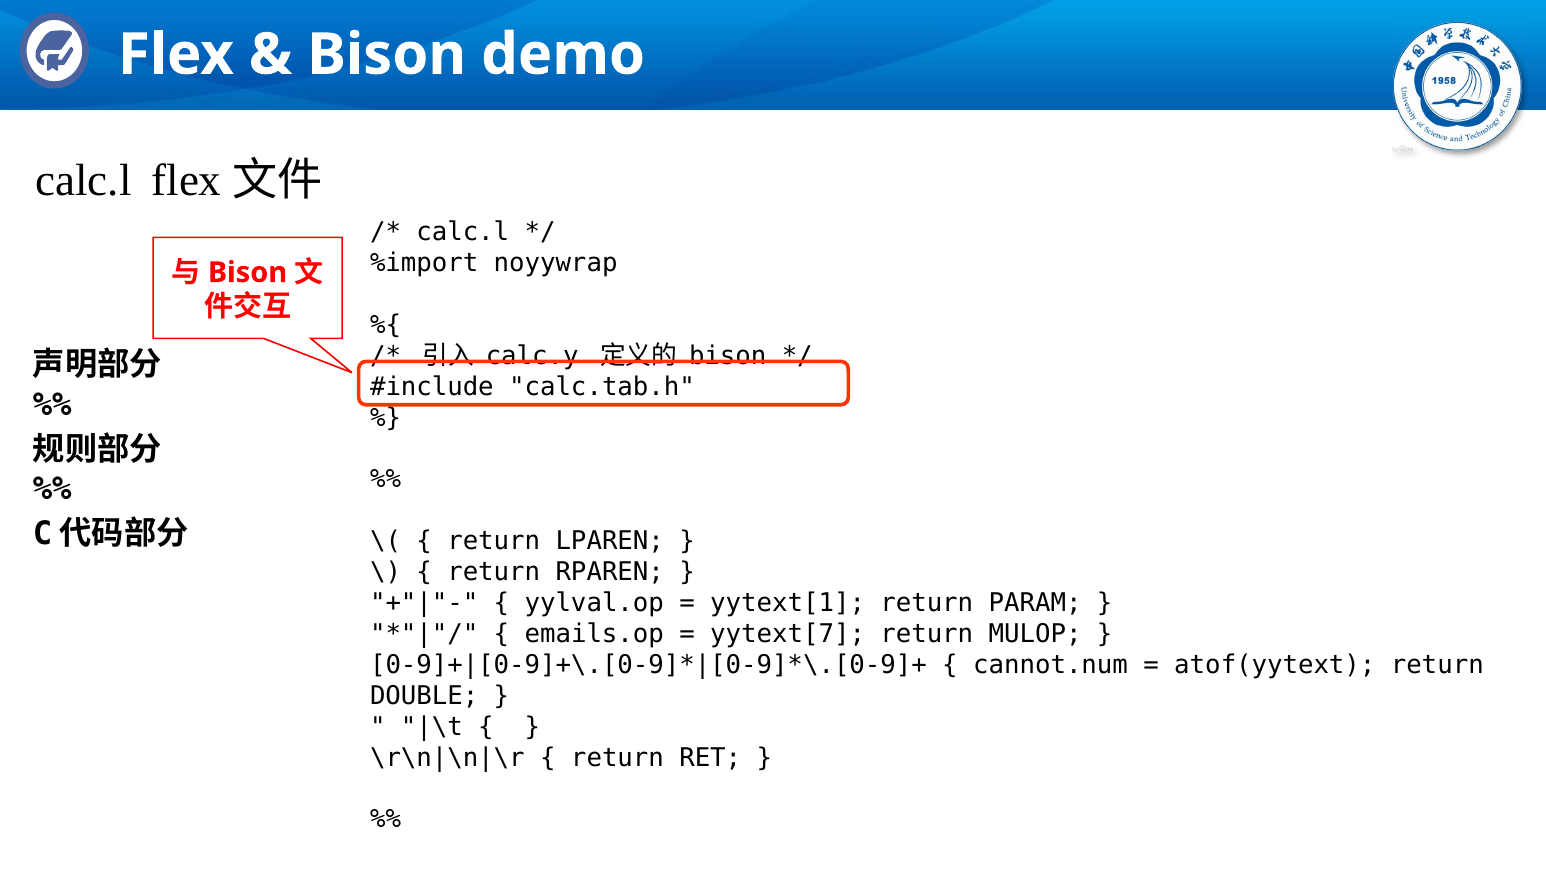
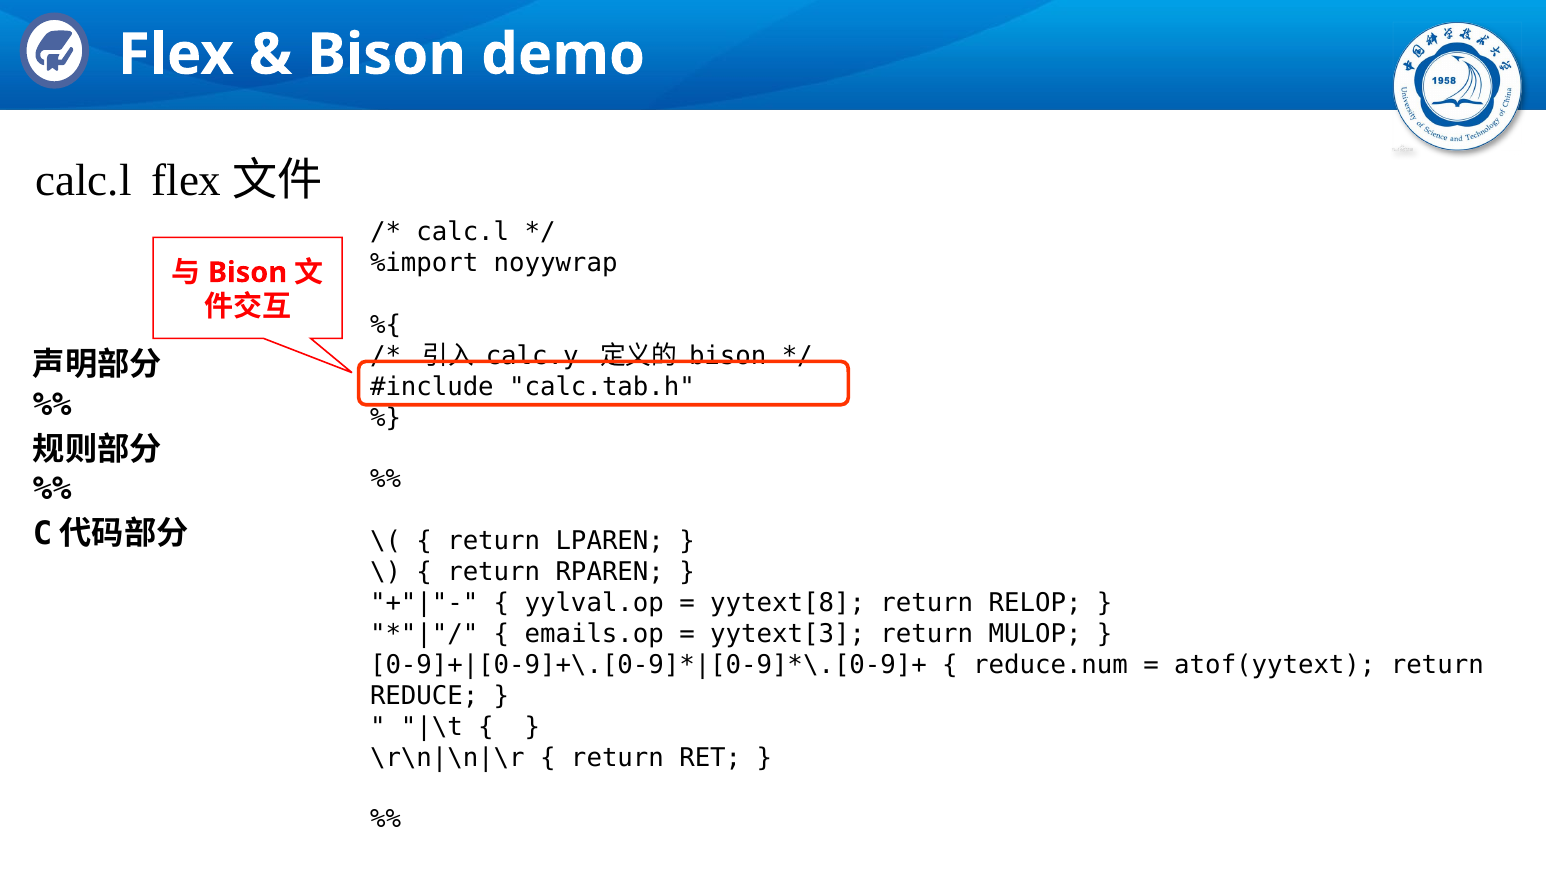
yytext[1: yytext[1 -> yytext[8
PARAM: PARAM -> RELOP
yytext[7: yytext[7 -> yytext[3
cannot.num: cannot.num -> reduce.num
DOUBLE: DOUBLE -> REDUCE
